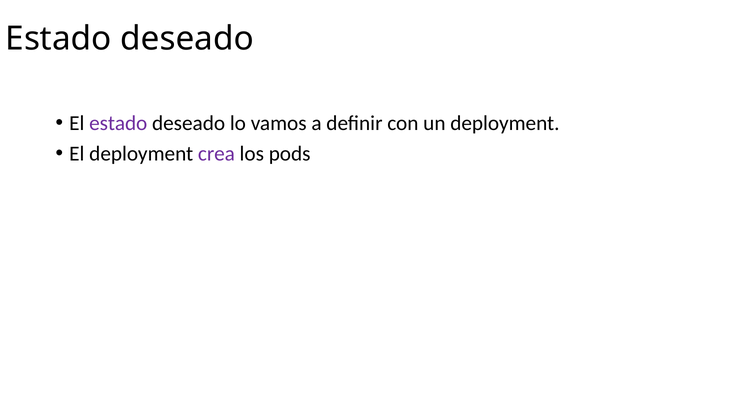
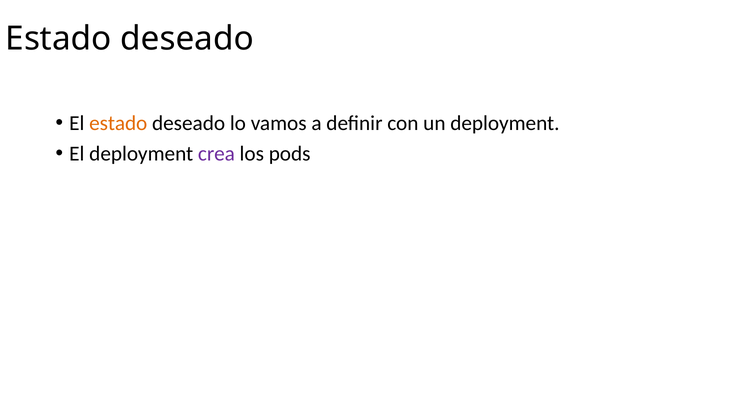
estado at (118, 123) colour: purple -> orange
